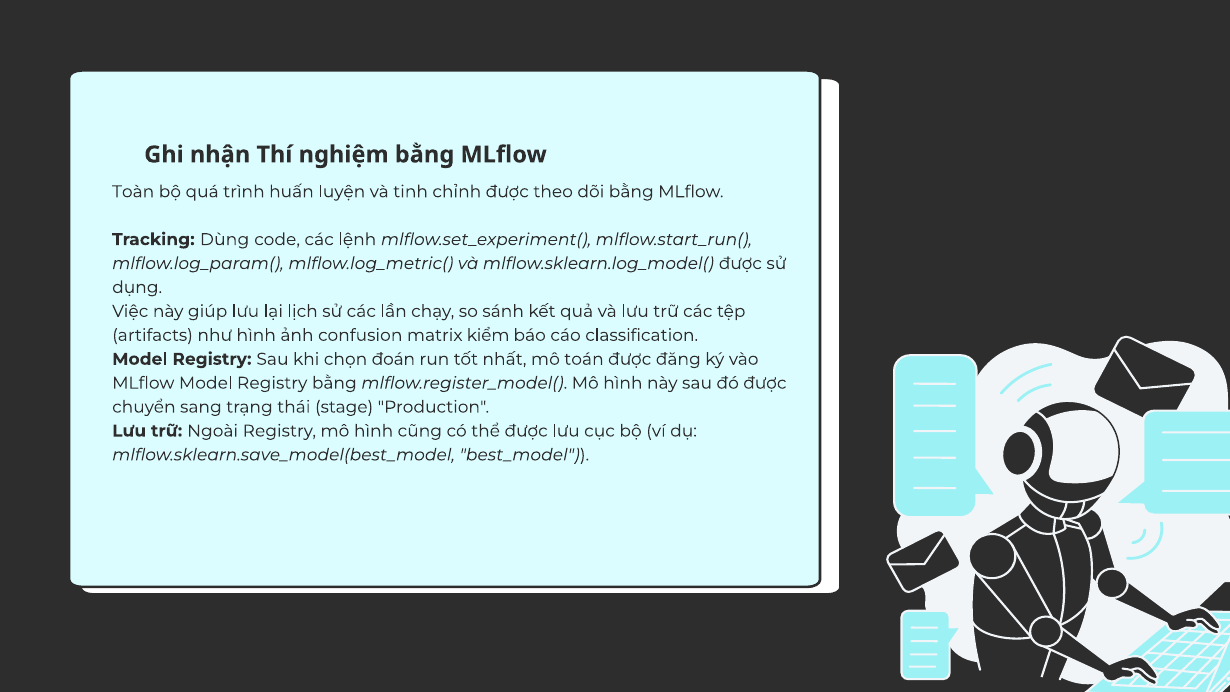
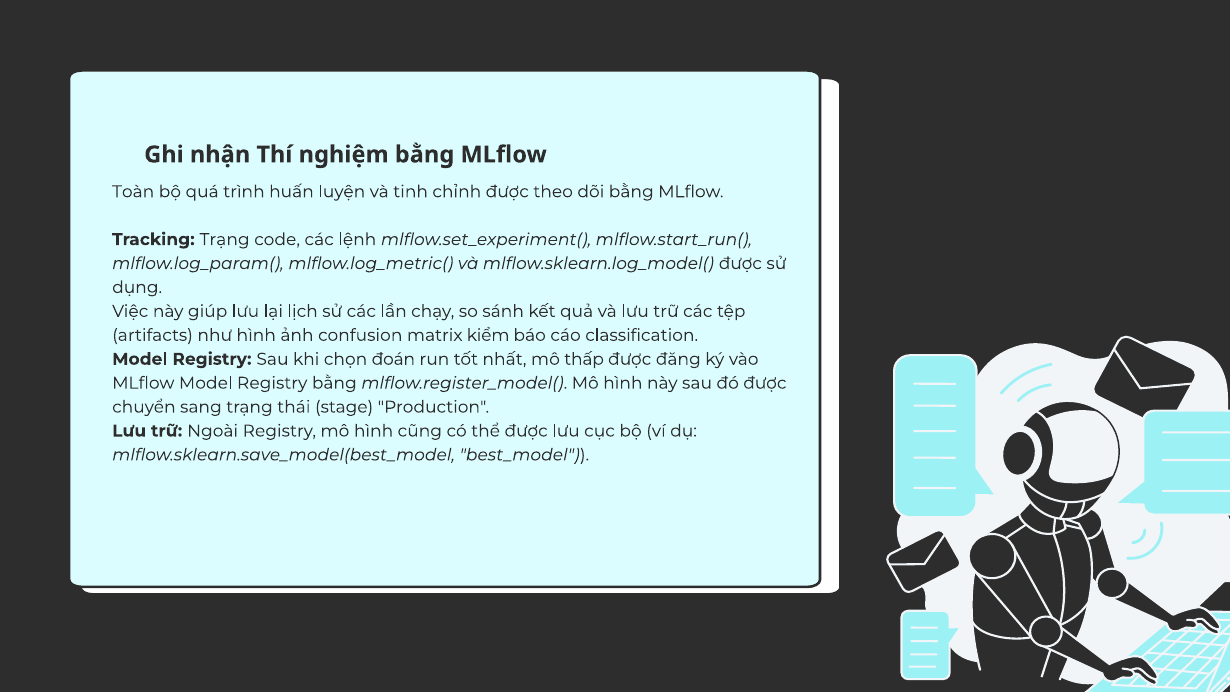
Tracking Dùng: Dùng -> Trạng
toán: toán -> thấp
